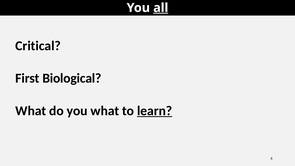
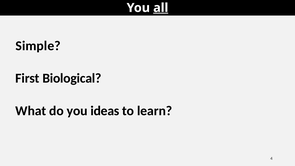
Critical: Critical -> Simple
you what: what -> ideas
learn underline: present -> none
